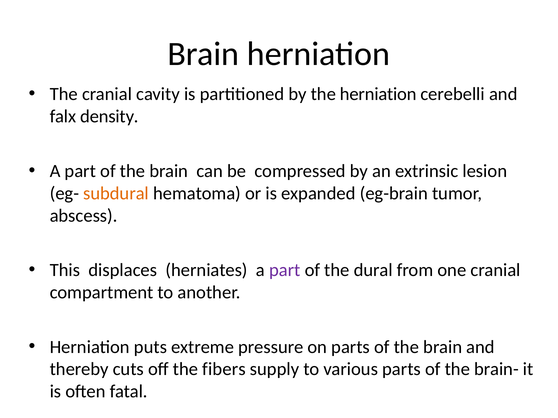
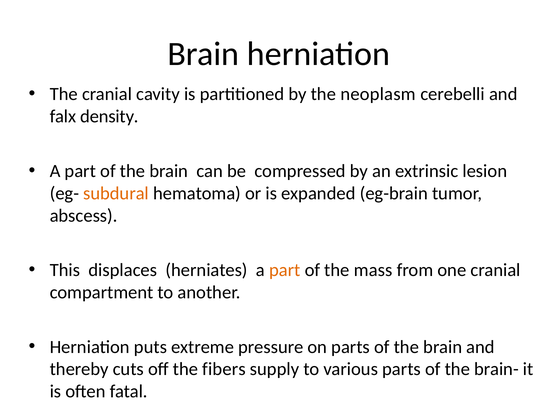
the herniation: herniation -> neoplasm
part at (285, 270) colour: purple -> orange
dural: dural -> mass
